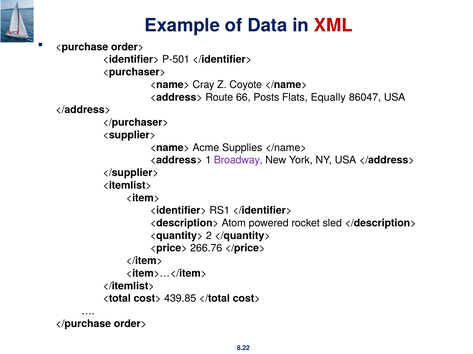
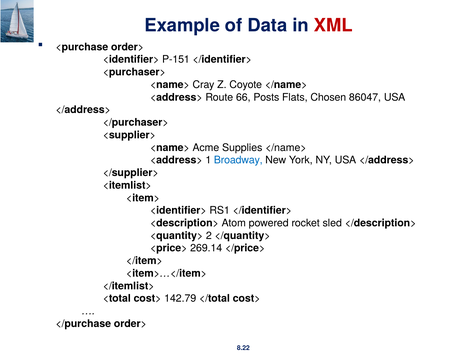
P-501: P-501 -> P-151
Equally: Equally -> Chosen
Broadway colour: purple -> blue
266.76: 266.76 -> 269.14
439.85: 439.85 -> 142.79
